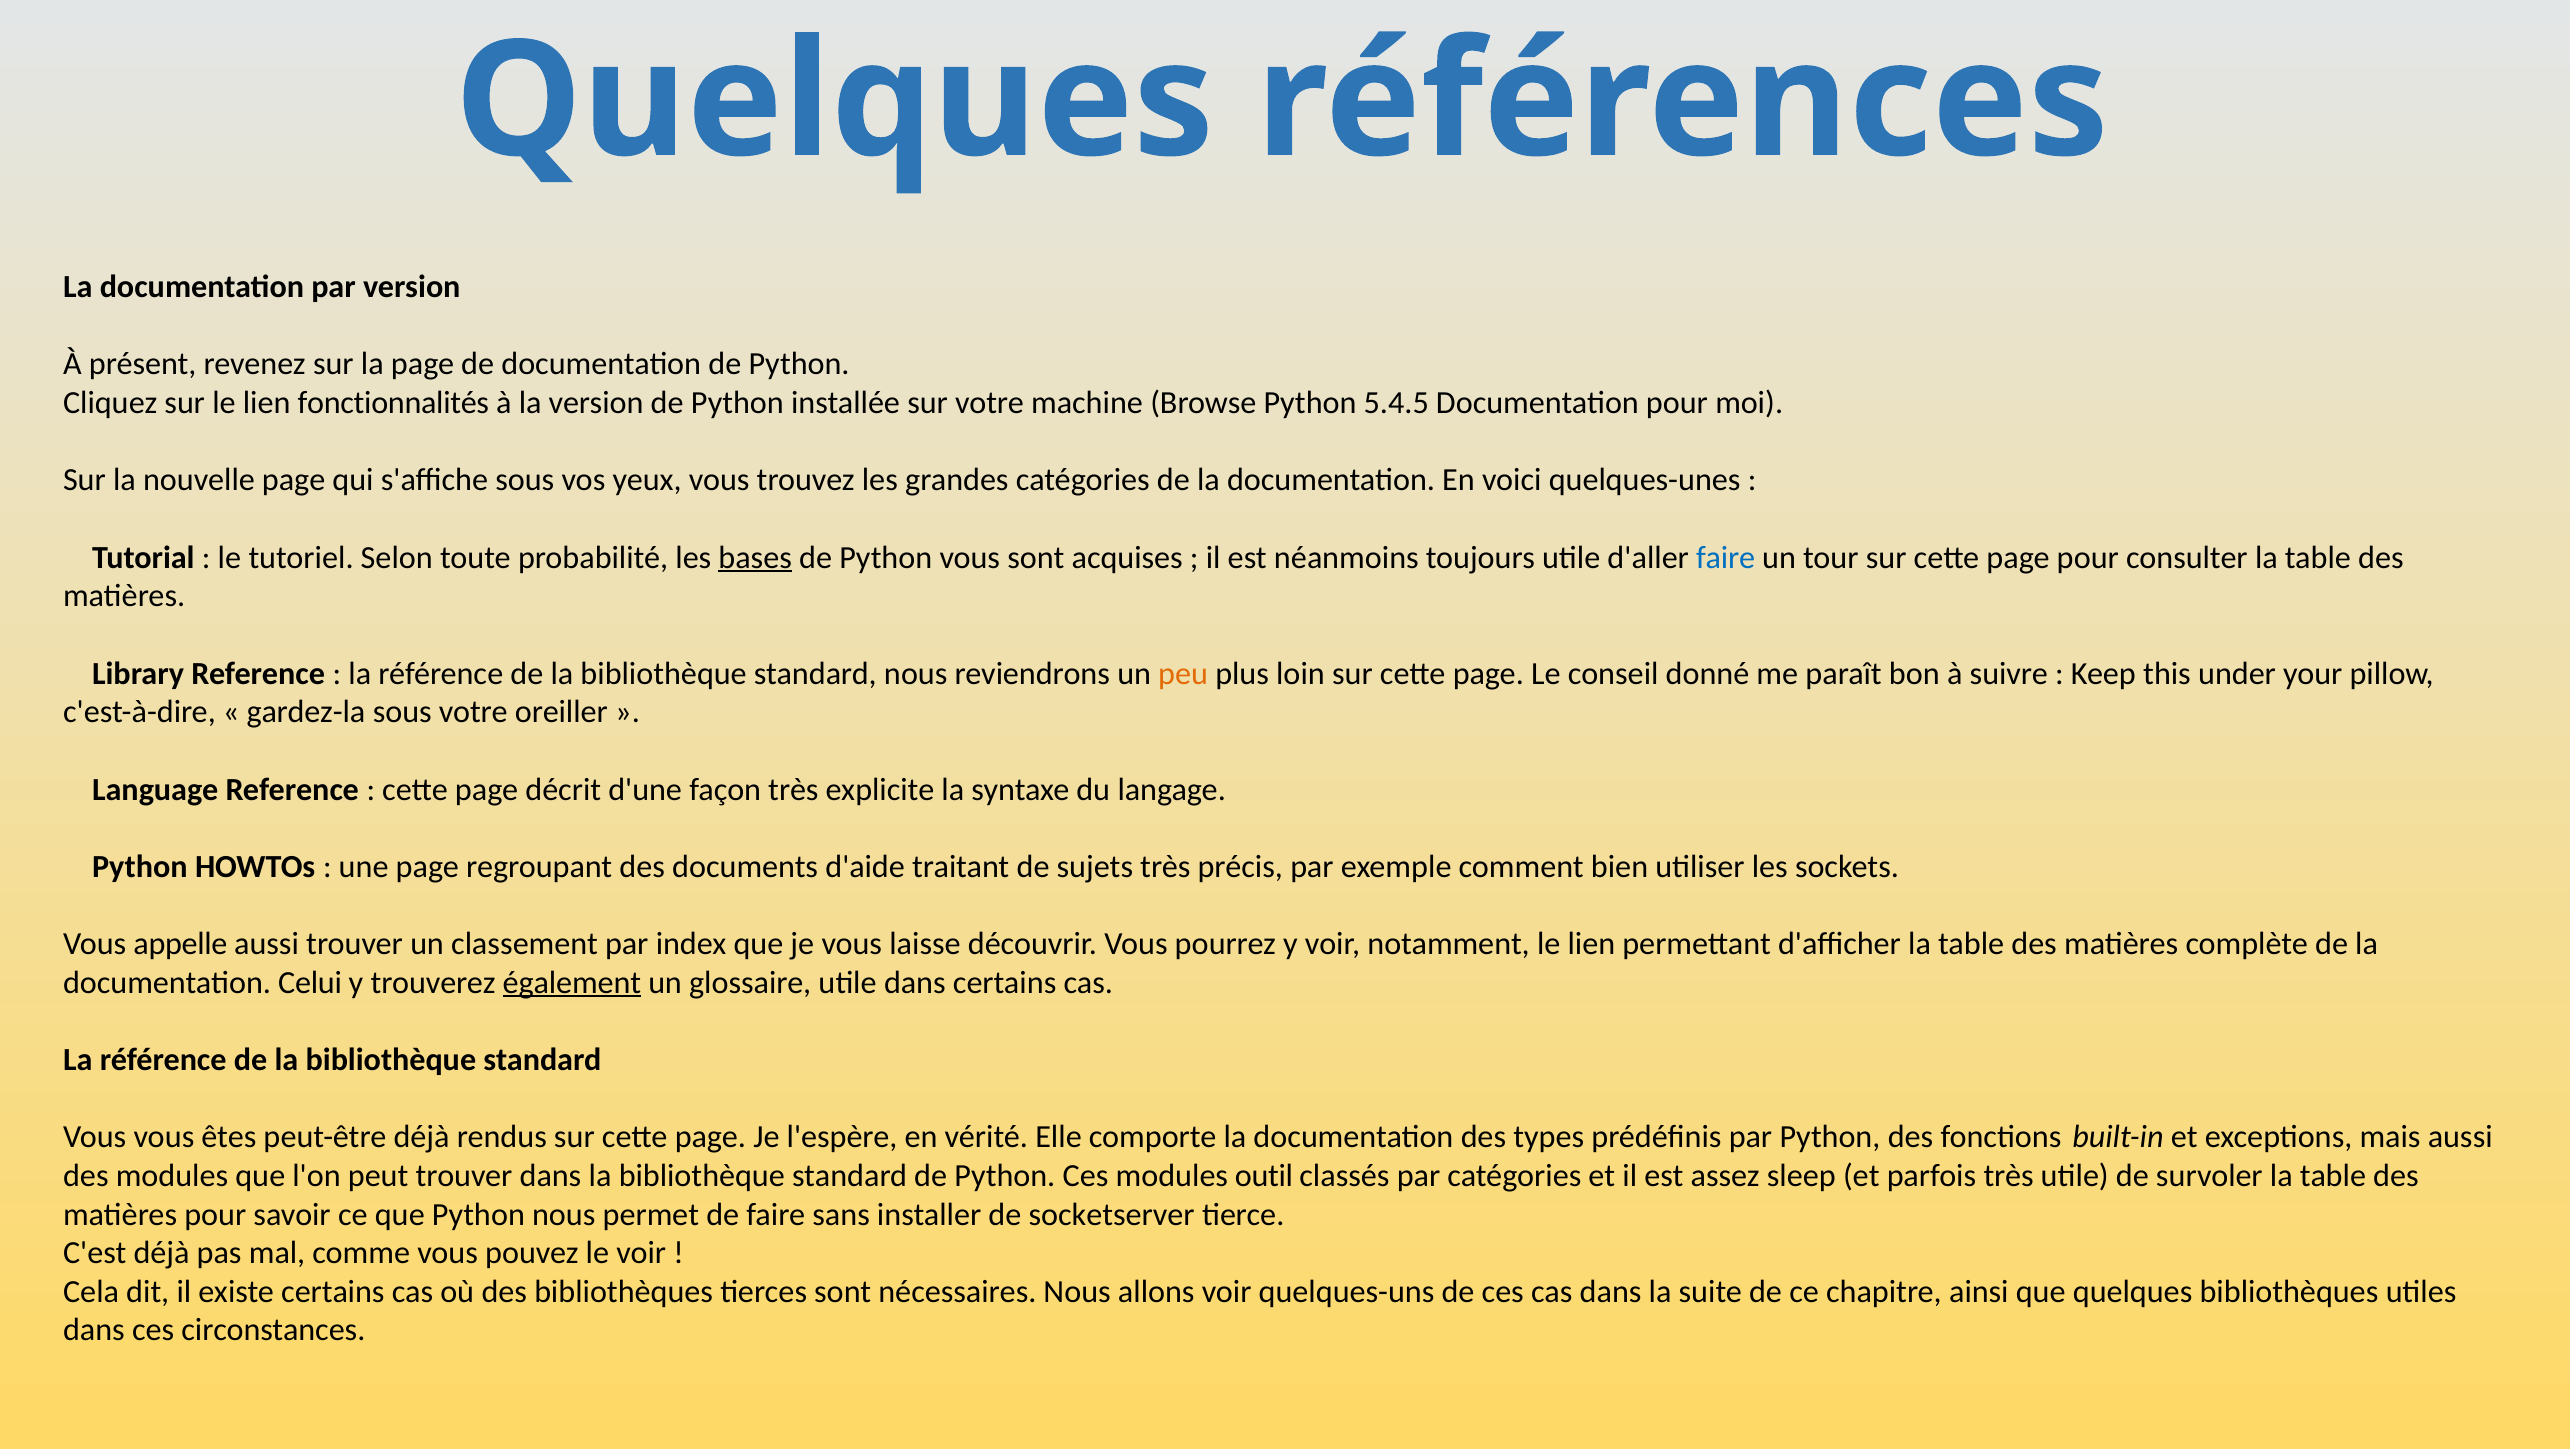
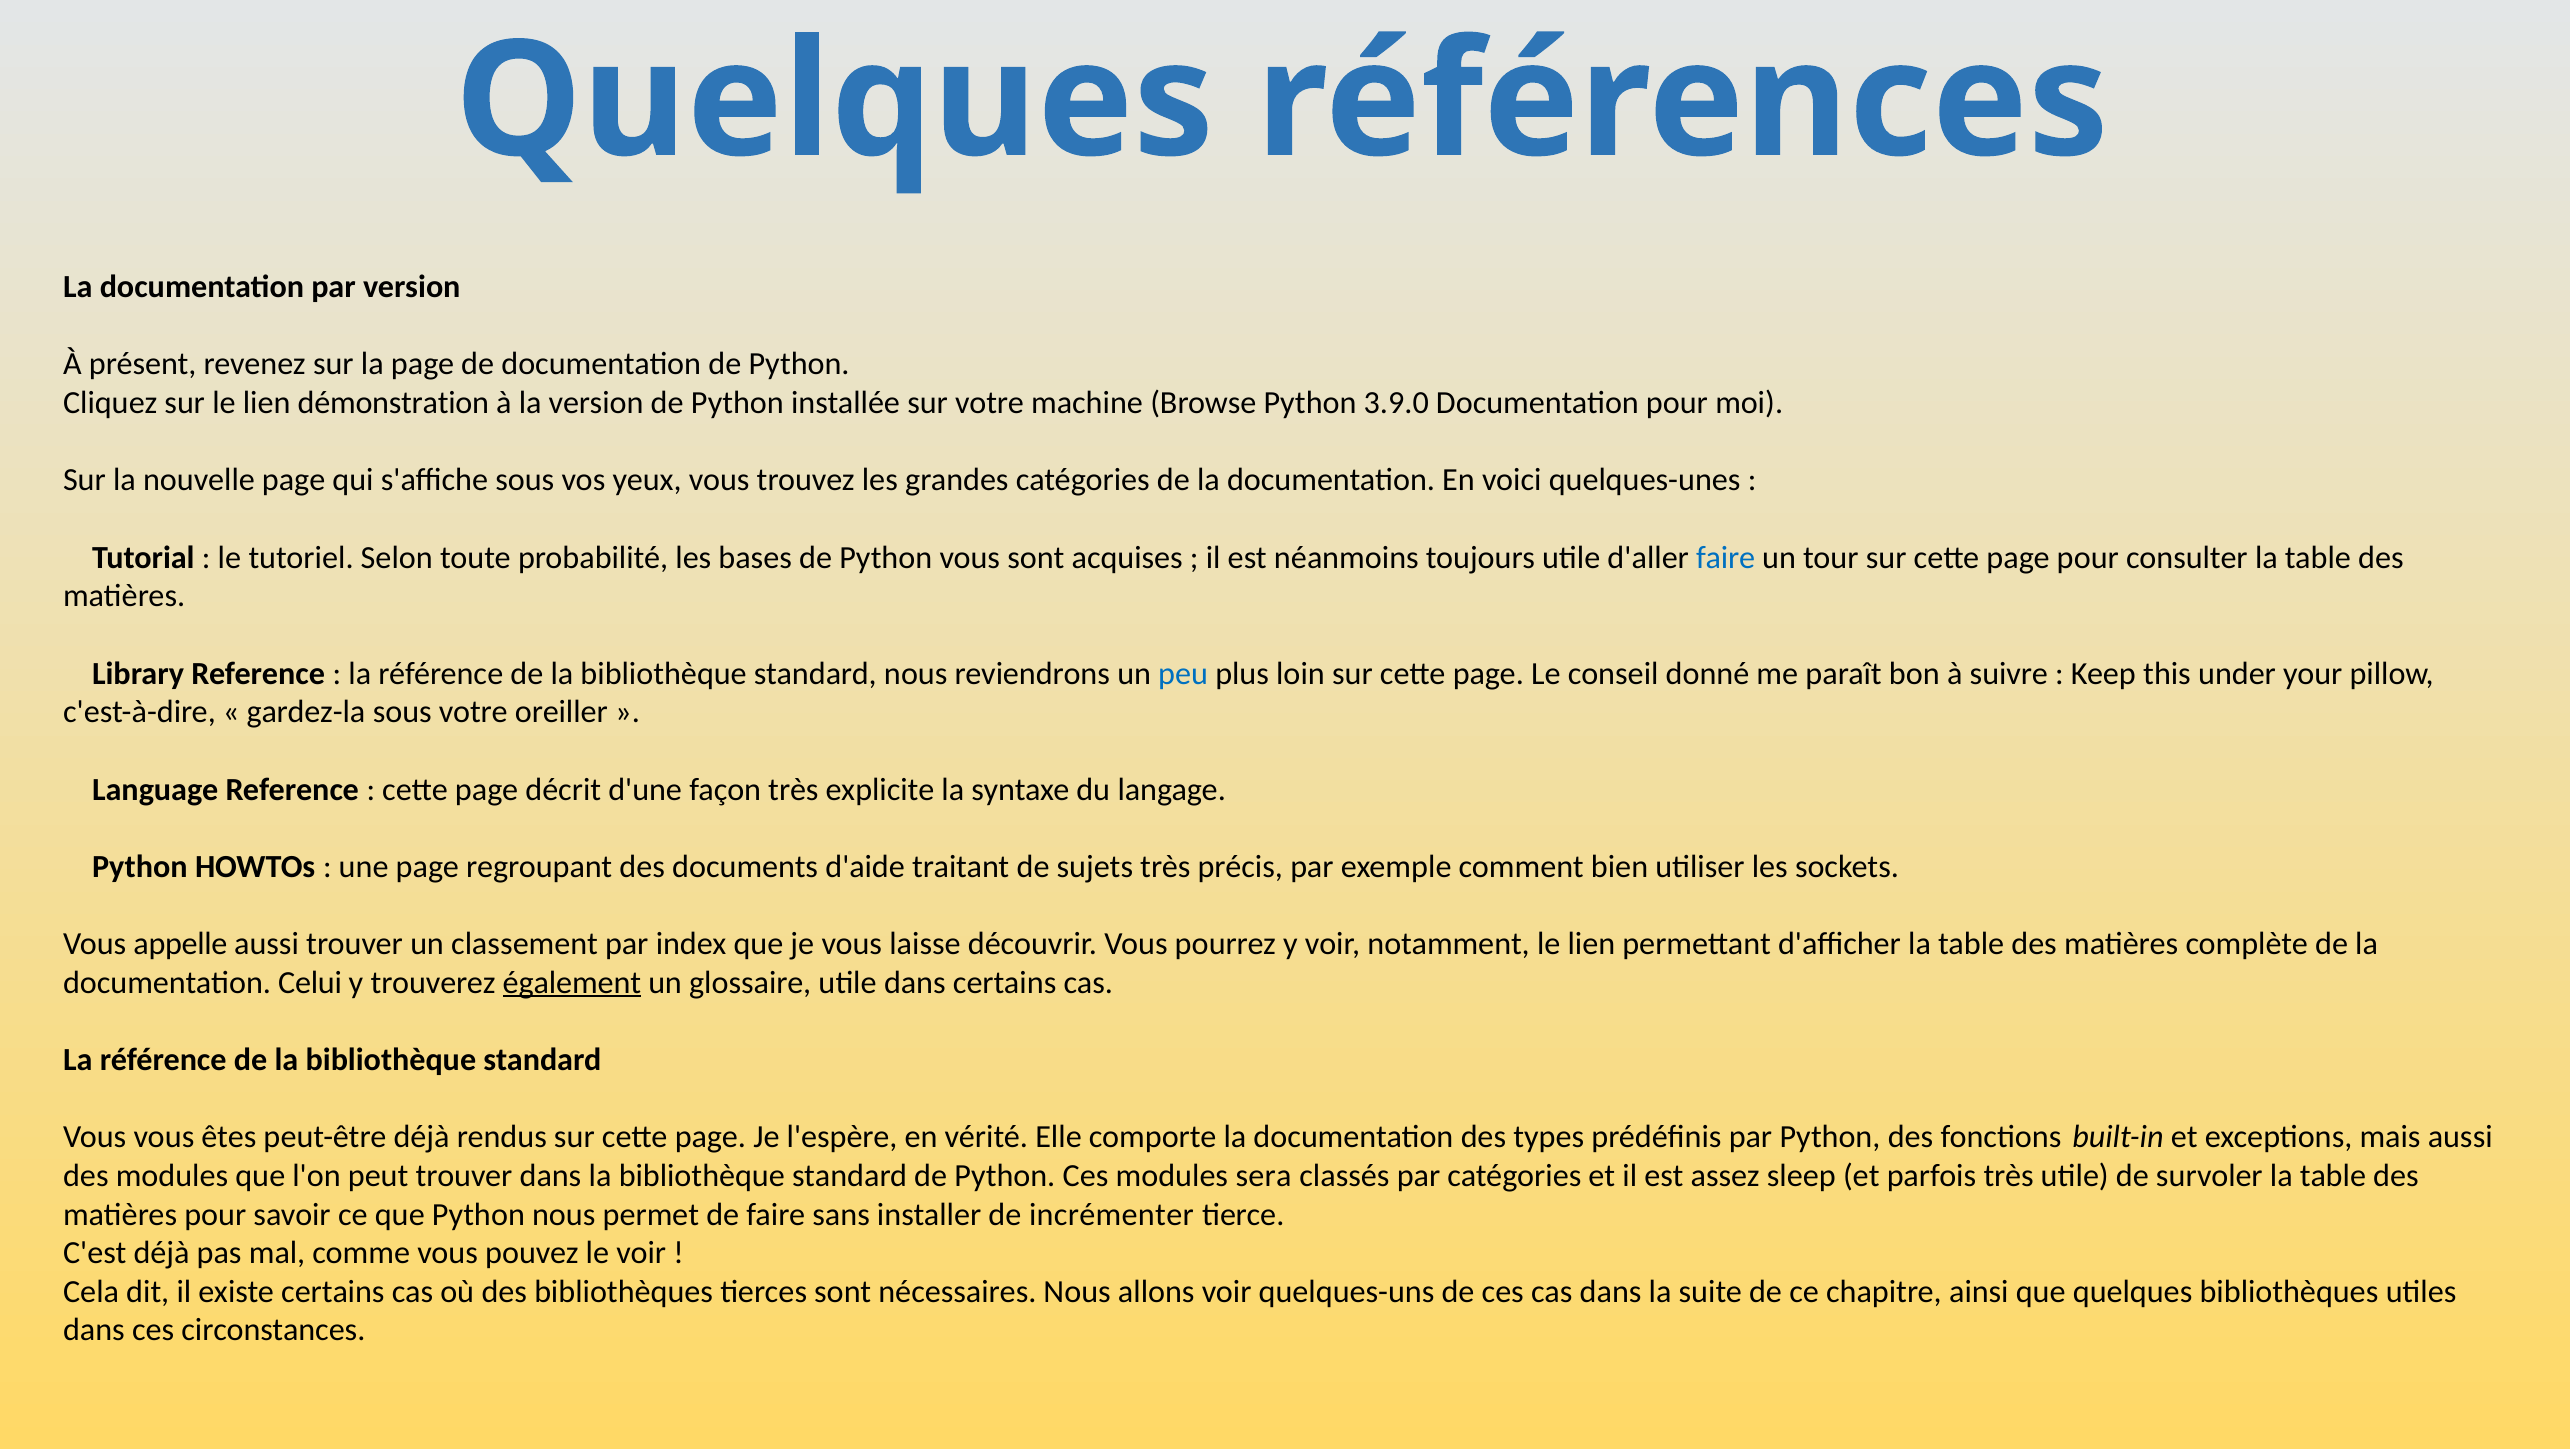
fonctionnalités: fonctionnalités -> démonstration
5.4.5: 5.4.5 -> 3.9.0
bases underline: present -> none
peu colour: orange -> blue
outil: outil -> sera
socketserver: socketserver -> incrémenter
